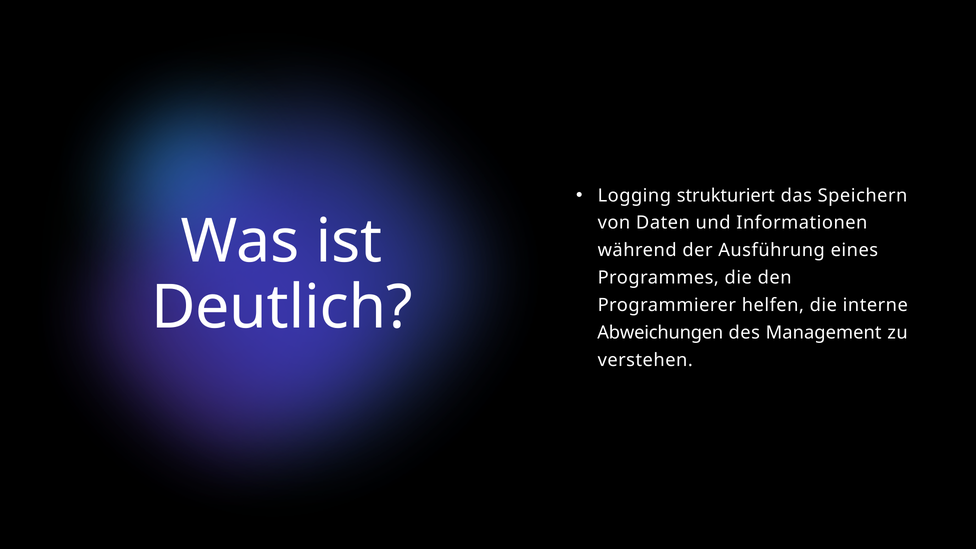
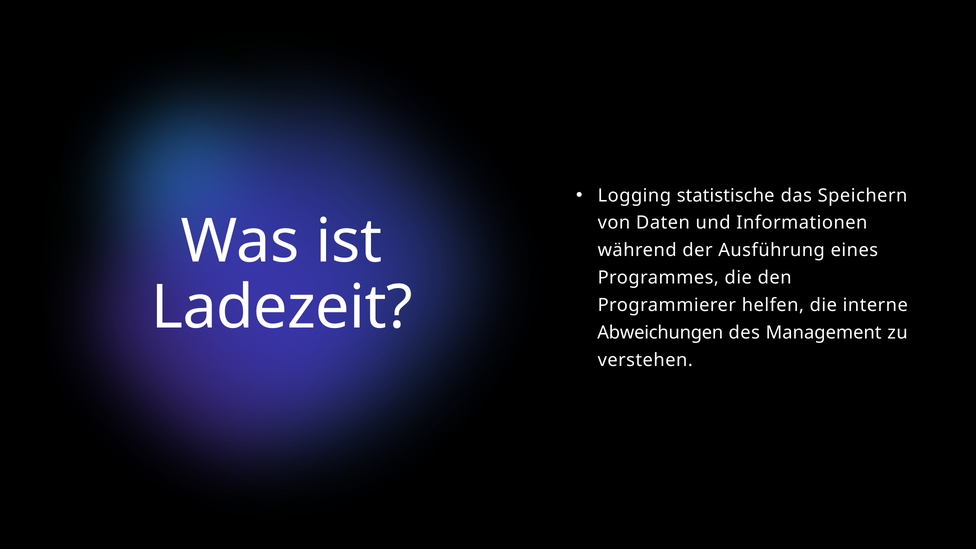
strukturiert: strukturiert -> statistische
Deutlich: Deutlich -> Ladezeit
